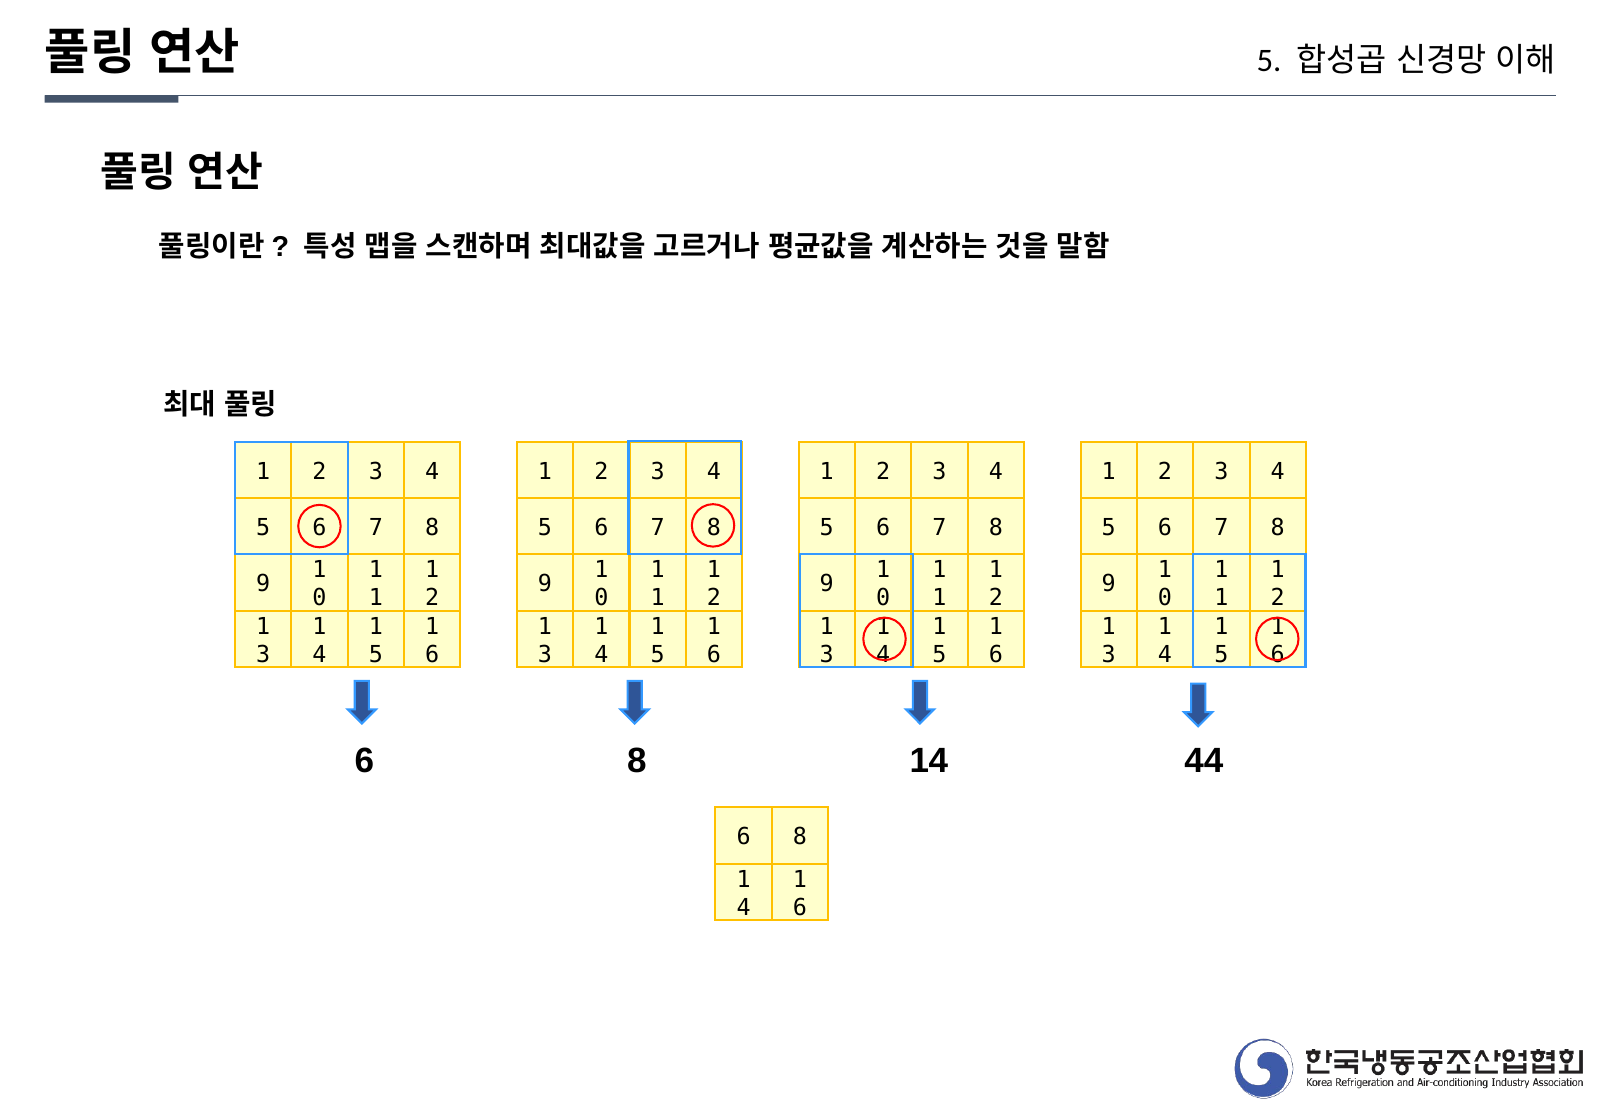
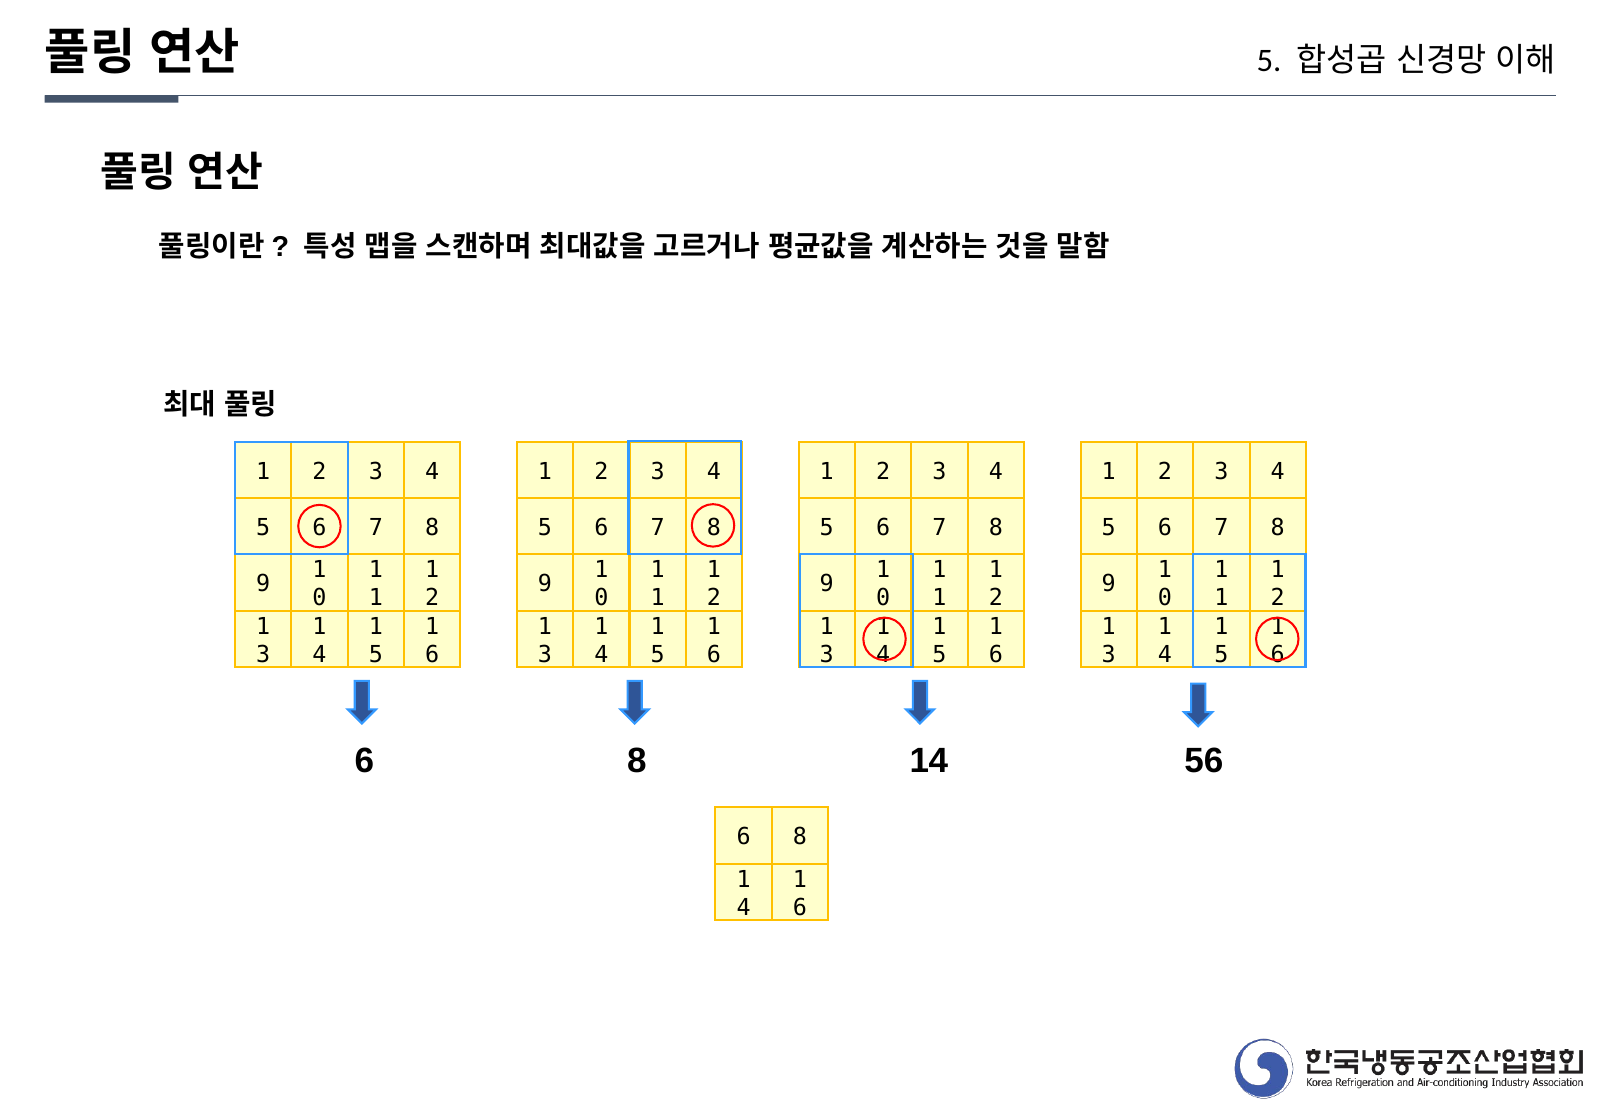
44: 44 -> 56
